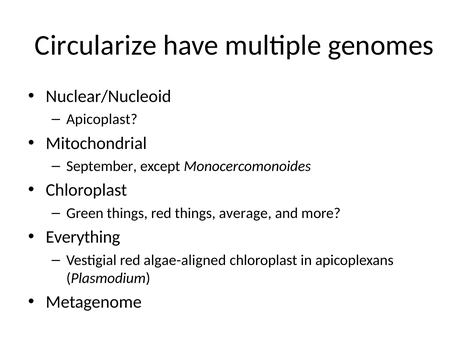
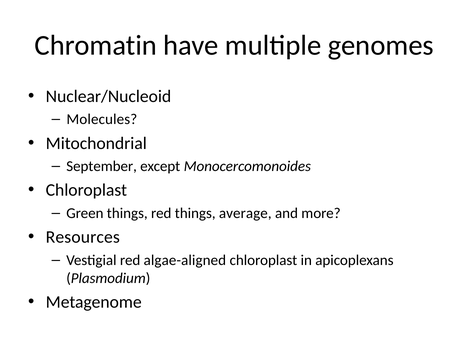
Circularize: Circularize -> Chromatin
Apicoplast: Apicoplast -> Molecules
Everything: Everything -> Resources
